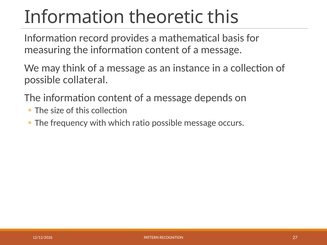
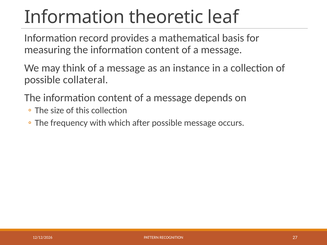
theoretic this: this -> leaf
ratio: ratio -> after
